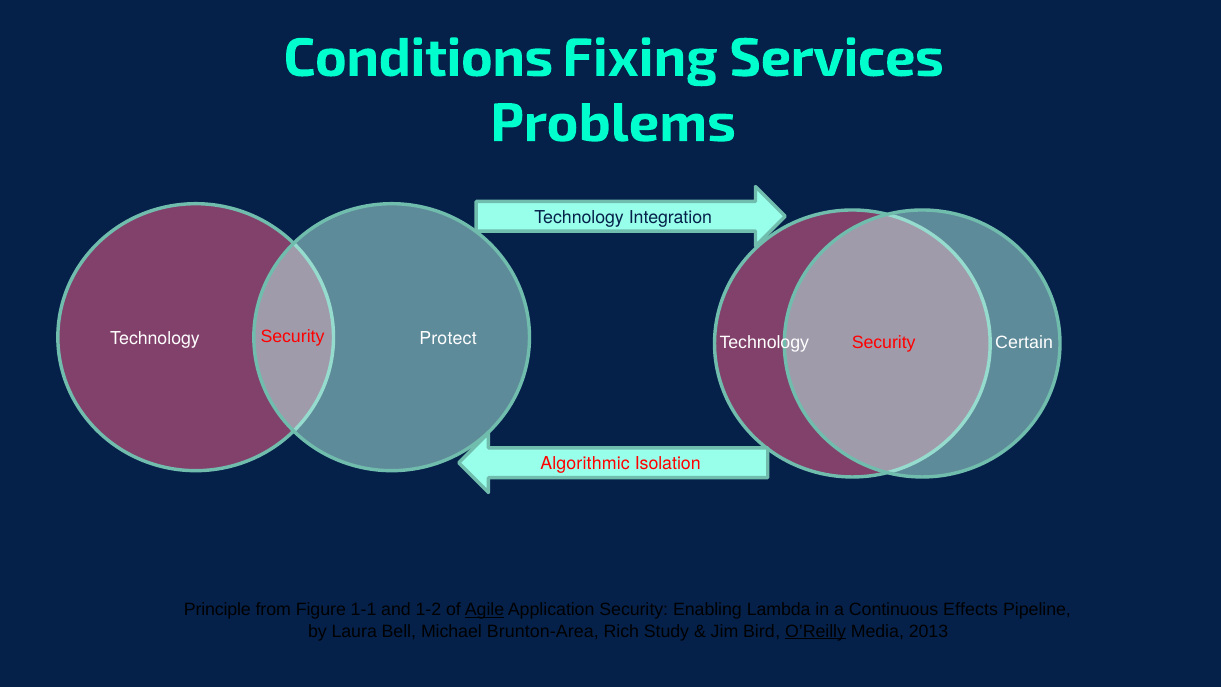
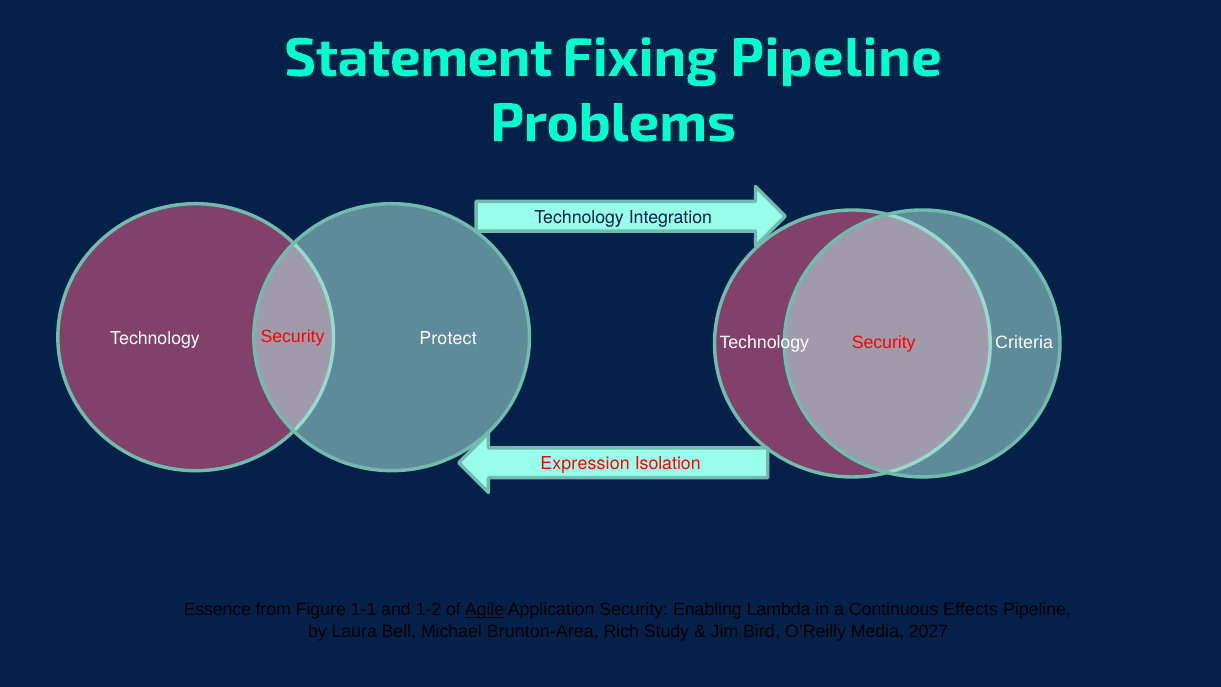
Conditions: Conditions -> Statement
Fixing Services: Services -> Pipeline
Certain: Certain -> Criteria
Algorithmic: Algorithmic -> Expression
Principle: Principle -> Essence
O’Reilly underline: present -> none
2013: 2013 -> 2027
